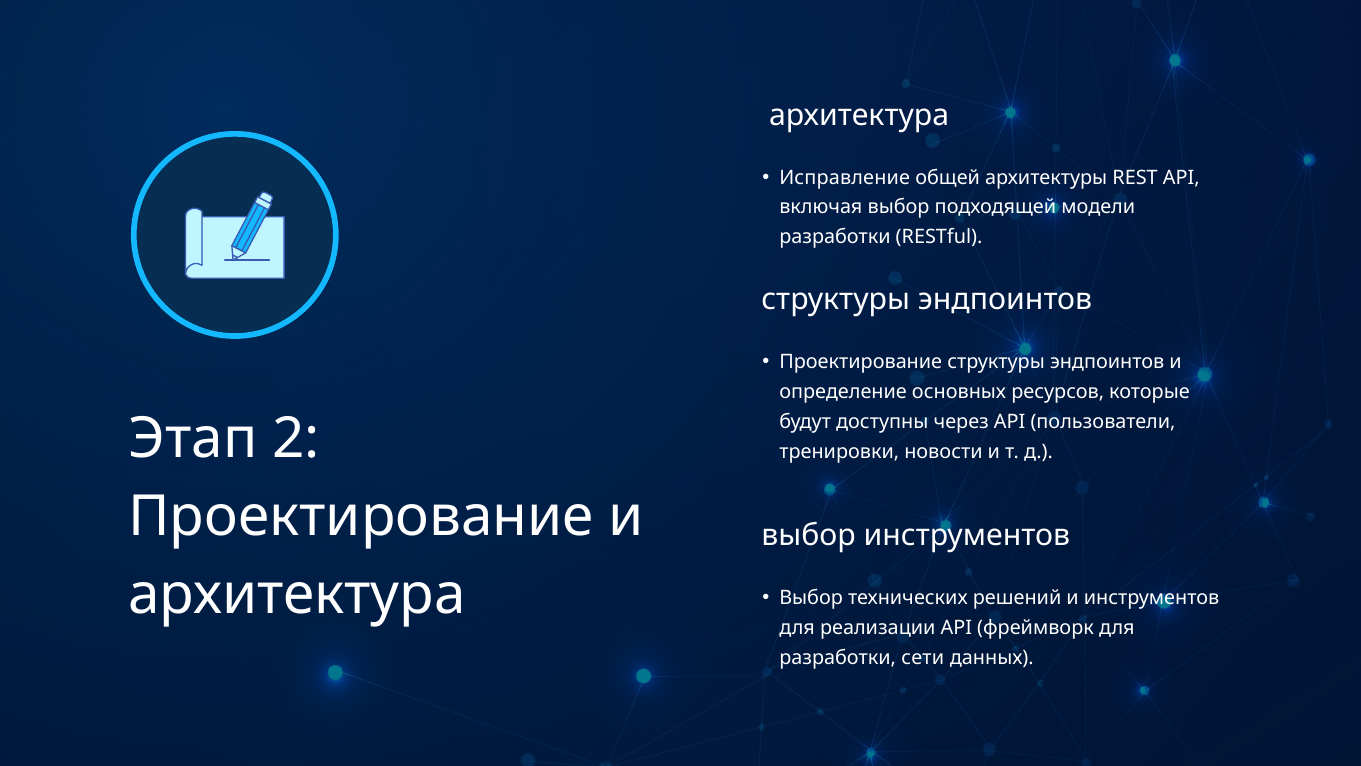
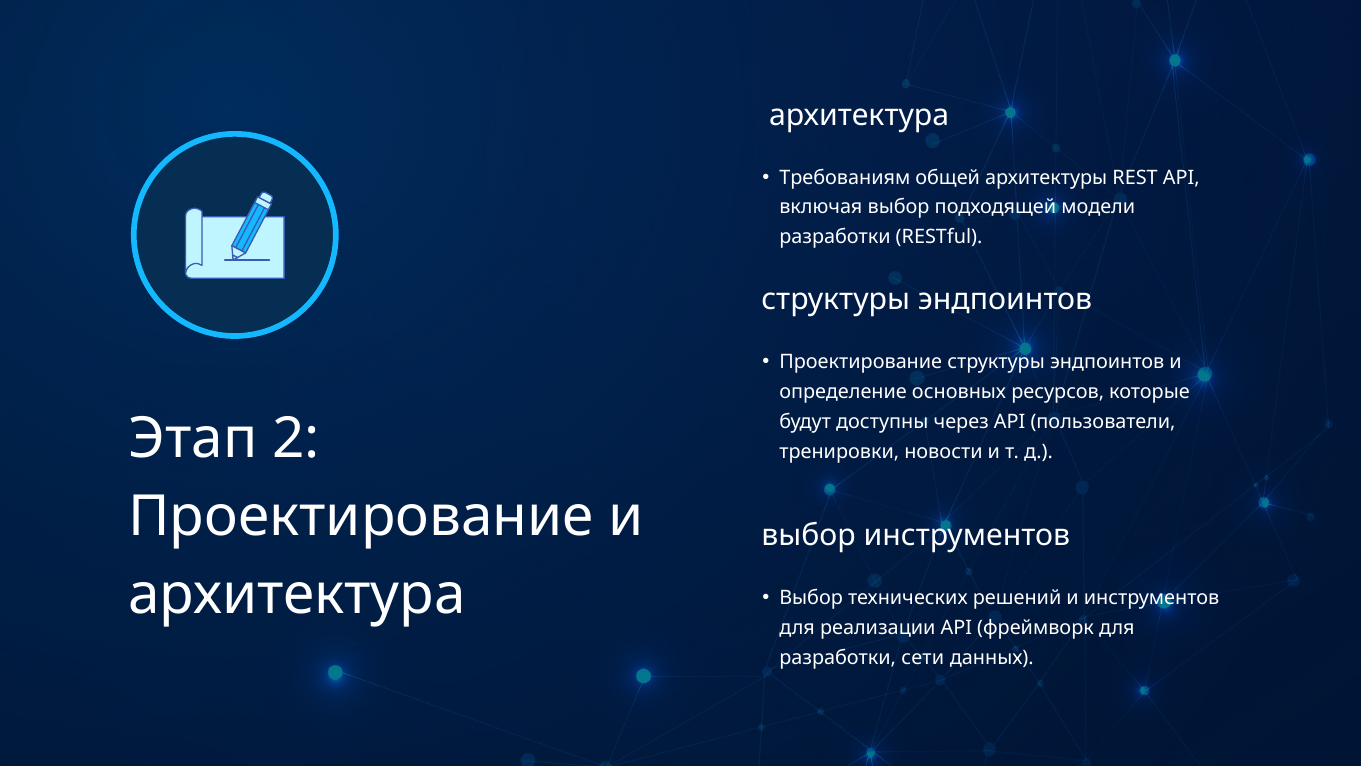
Исправление: Исправление -> Требованиям
